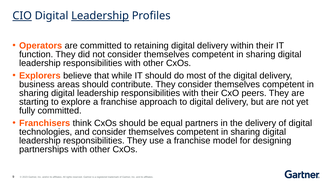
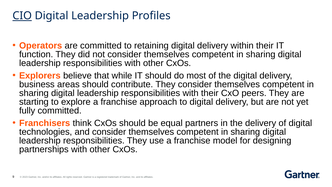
Leadership at (100, 16) underline: present -> none
